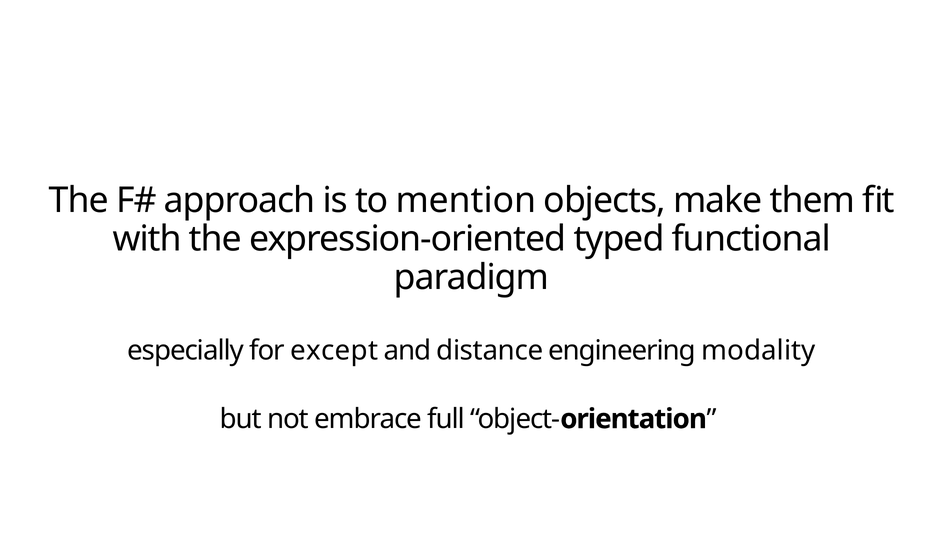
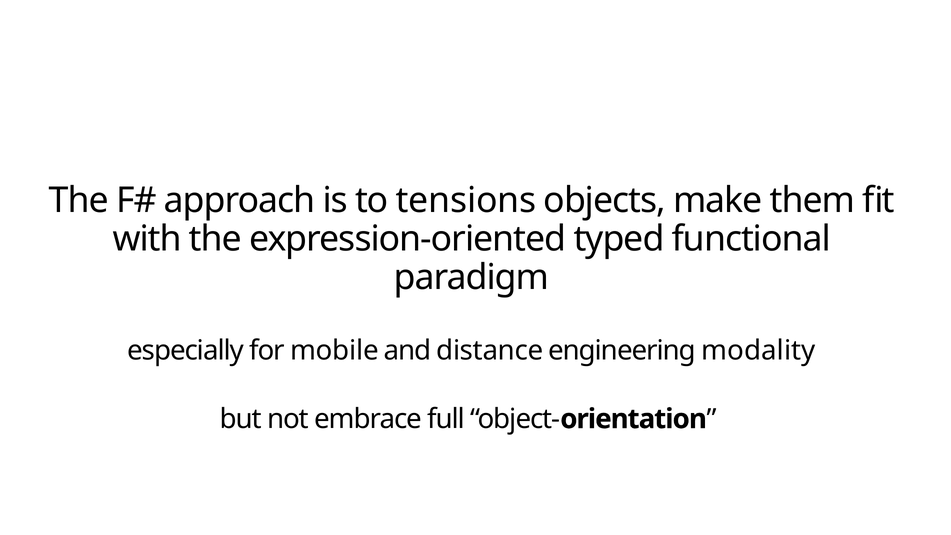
mention: mention -> tensions
except: except -> mobile
